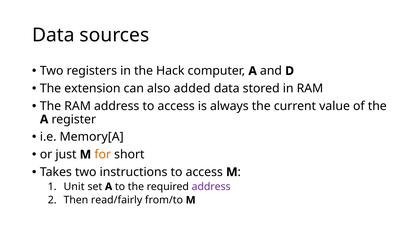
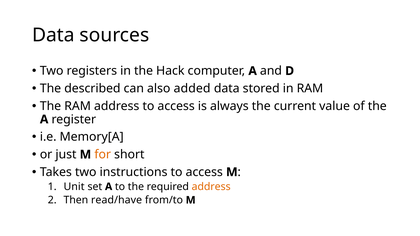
extension: extension -> described
address at (211, 187) colour: purple -> orange
read/fairly: read/fairly -> read/have
